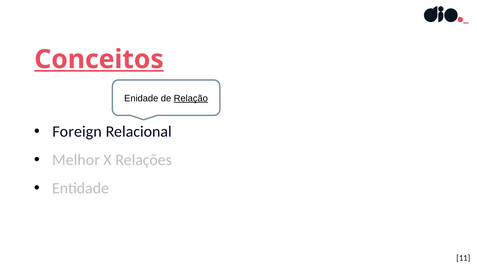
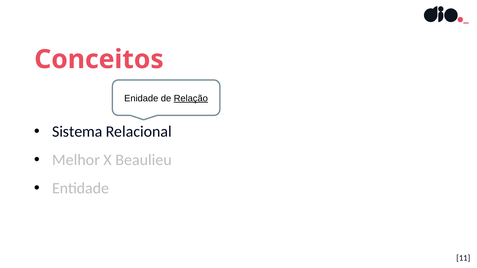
Conceitos underline: present -> none
Foreign: Foreign -> Sistema
Relações: Relações -> Beaulieu
